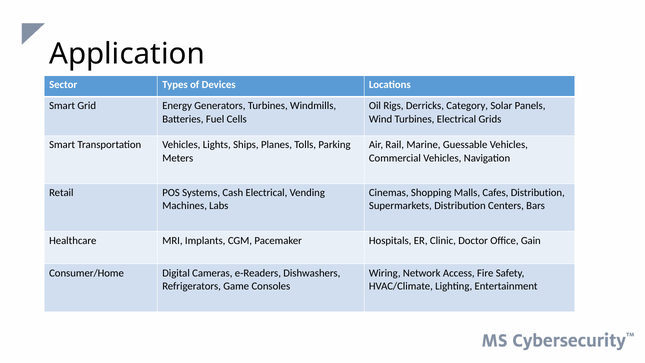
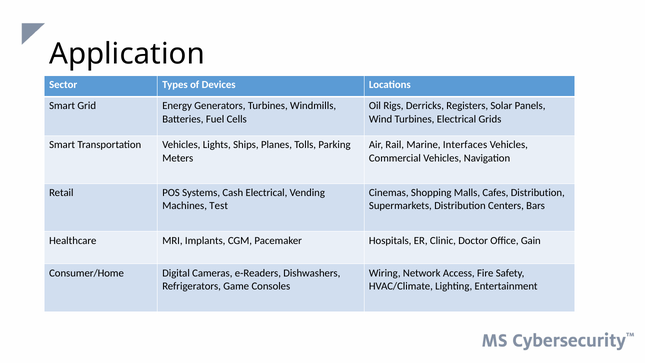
Category: Category -> Registers
Guessable: Guessable -> Interfaces
Labs: Labs -> Test
